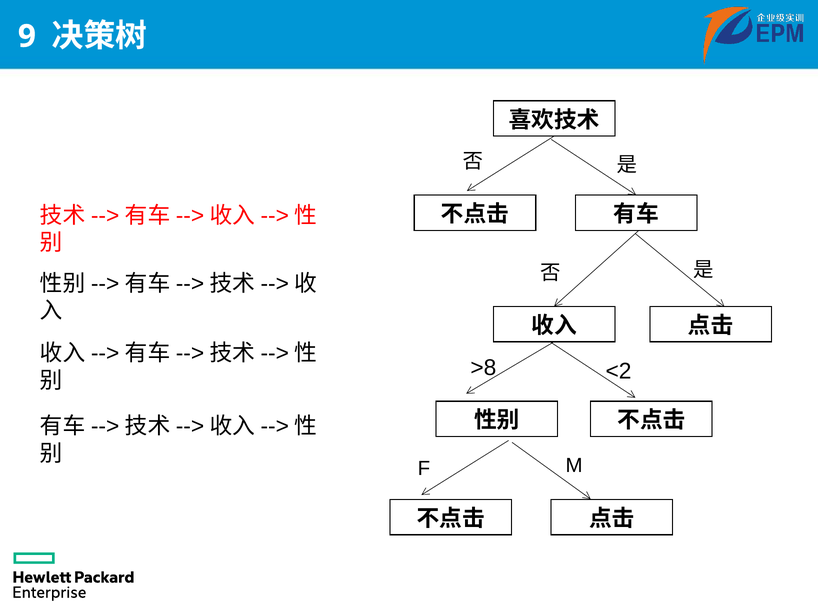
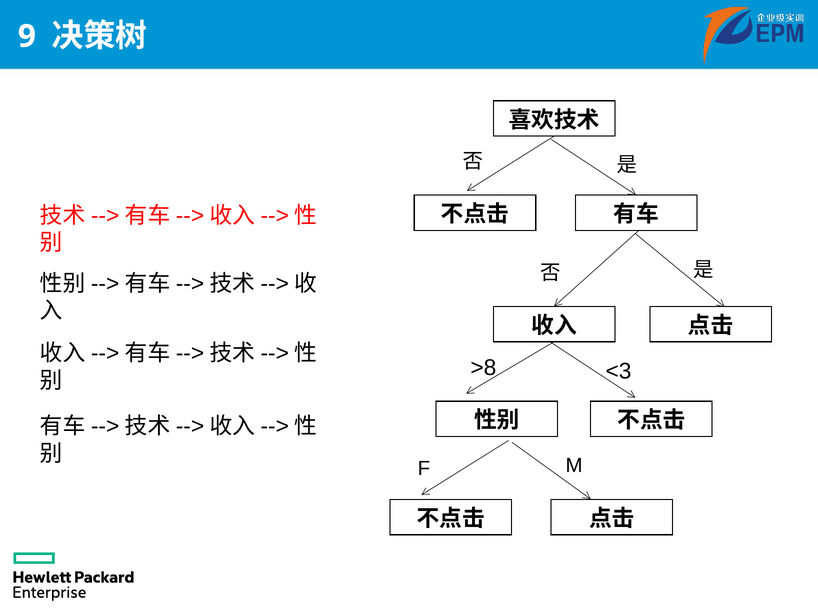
<2: <2 -> <3
